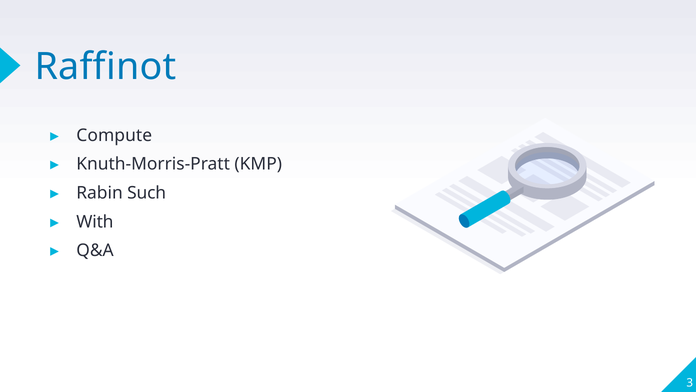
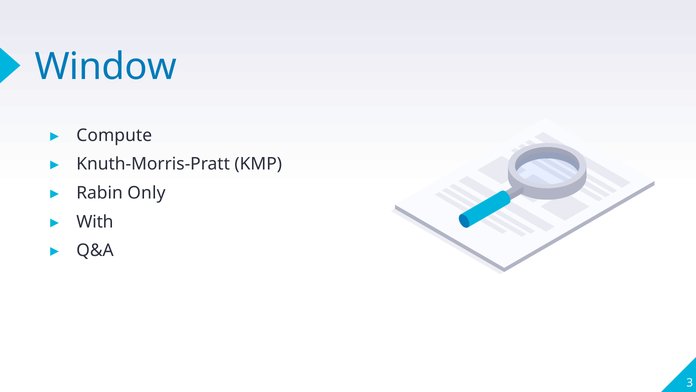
Raffinot: Raffinot -> Window
Such: Such -> Only
